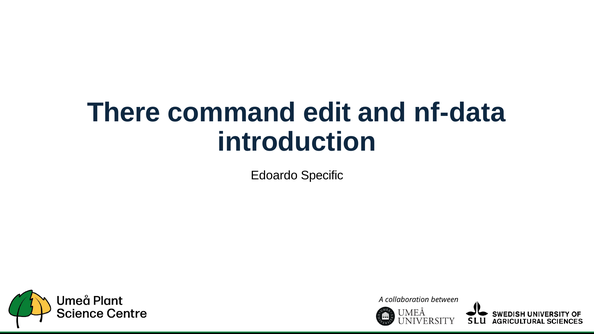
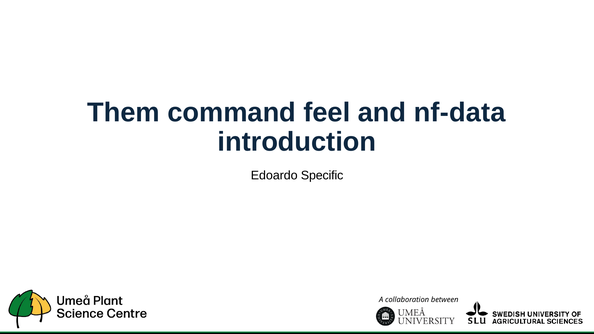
There: There -> Them
edit: edit -> feel
